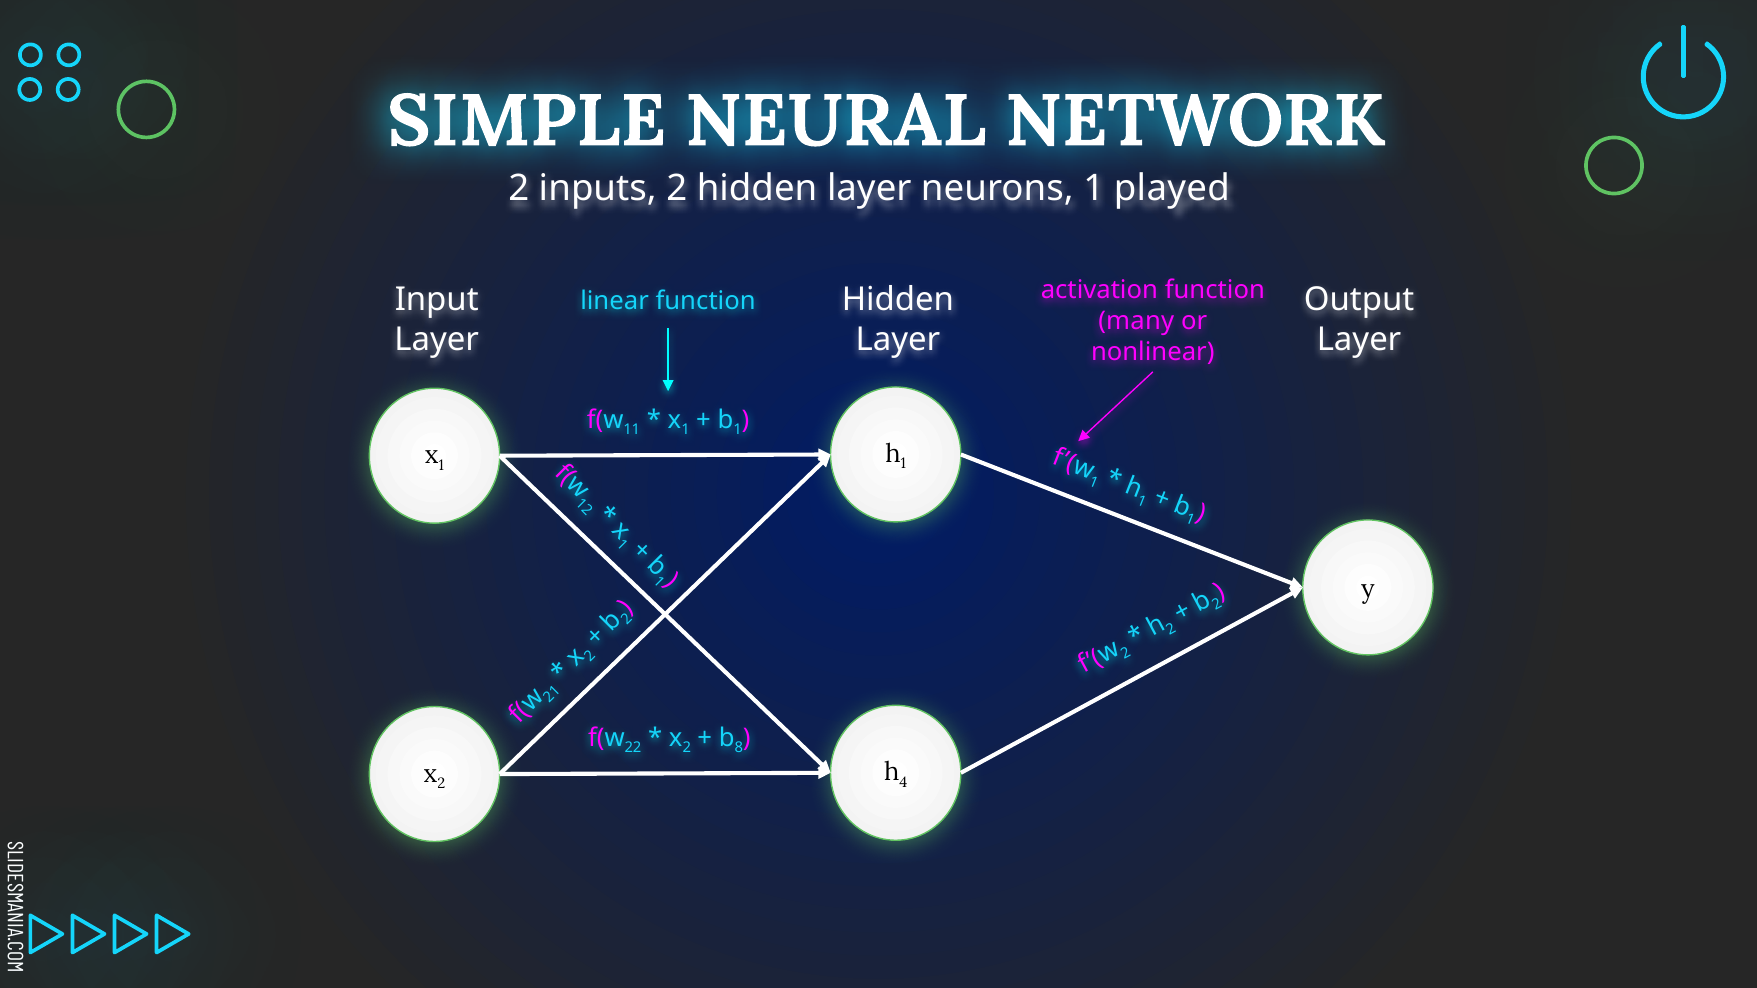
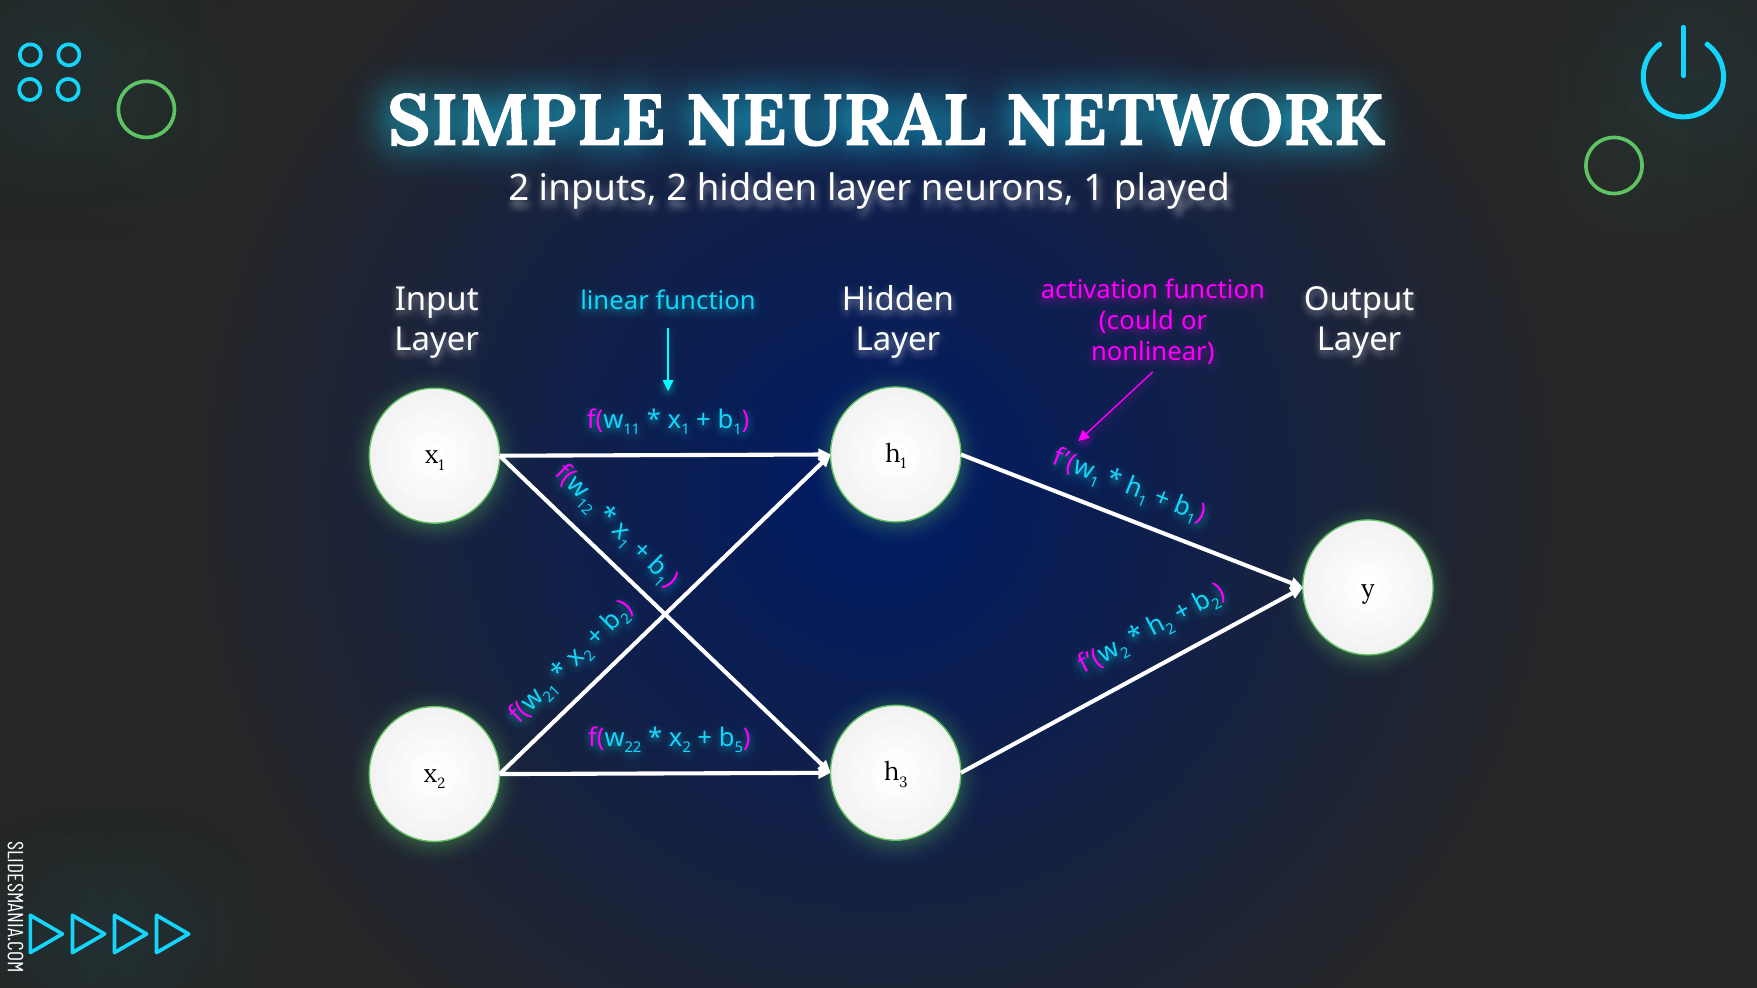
many: many -> could
8: 8 -> 5
4: 4 -> 3
